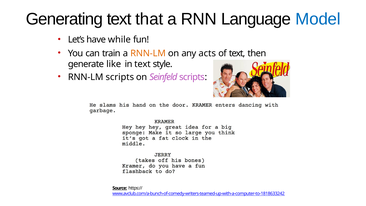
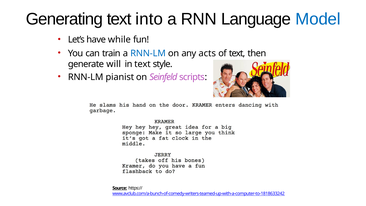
that: that -> into
RNN-LM at (148, 53) colour: orange -> blue
like: like -> will
RNN-LM scripts: scripts -> pianist
